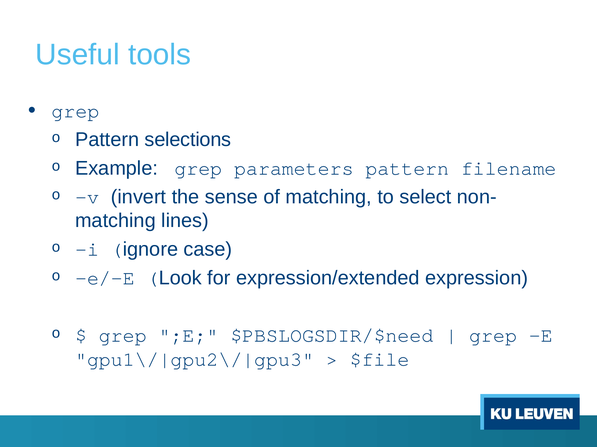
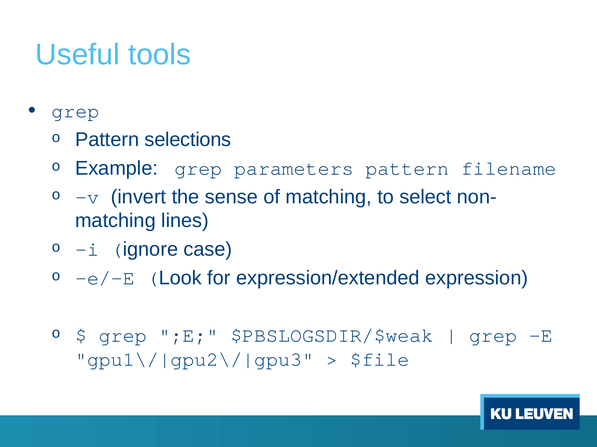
$PBSLOGSDIR/$need: $PBSLOGSDIR/$need -> $PBSLOGSDIR/$weak
